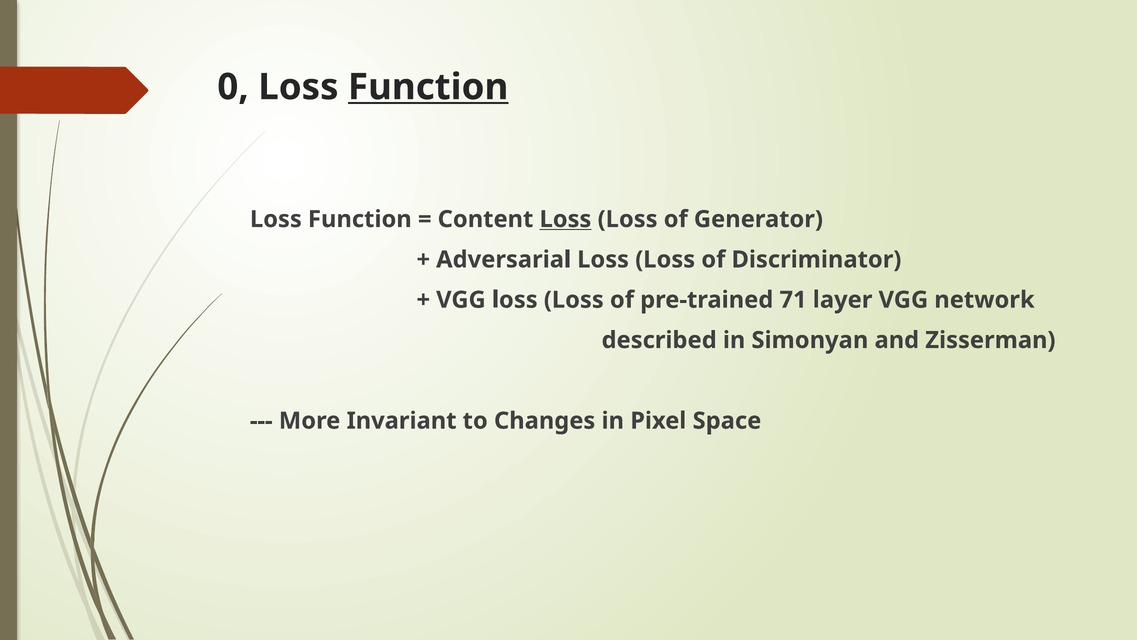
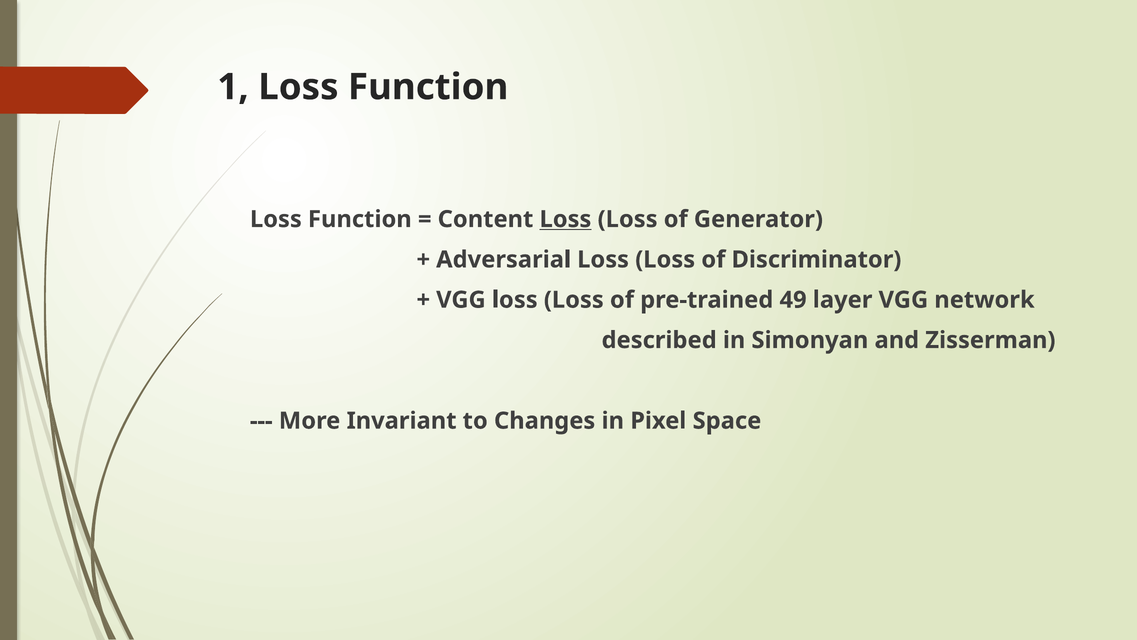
0: 0 -> 1
Function at (428, 87) underline: present -> none
71: 71 -> 49
